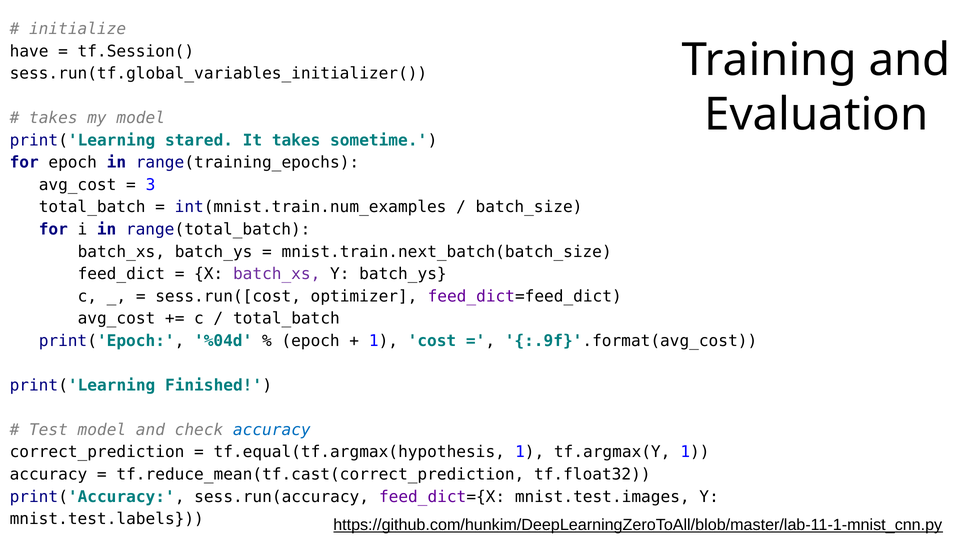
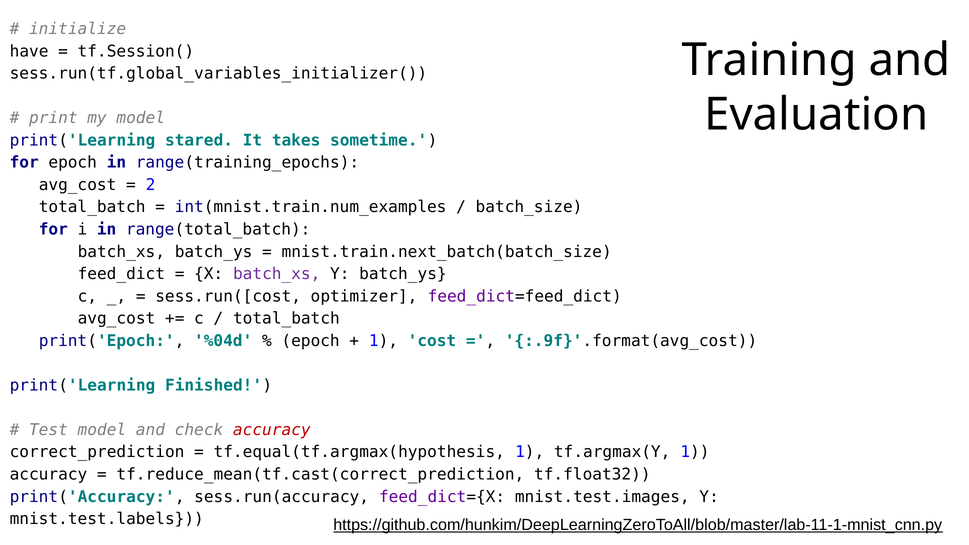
takes at (53, 118): takes -> print
3: 3 -> 2
accuracy at (272, 430) colour: blue -> red
